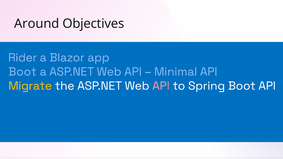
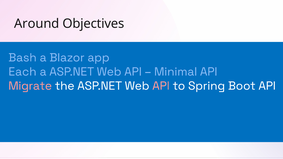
Rider: Rider -> Bash
Boot at (22, 72): Boot -> Each
Migrate colour: yellow -> pink
